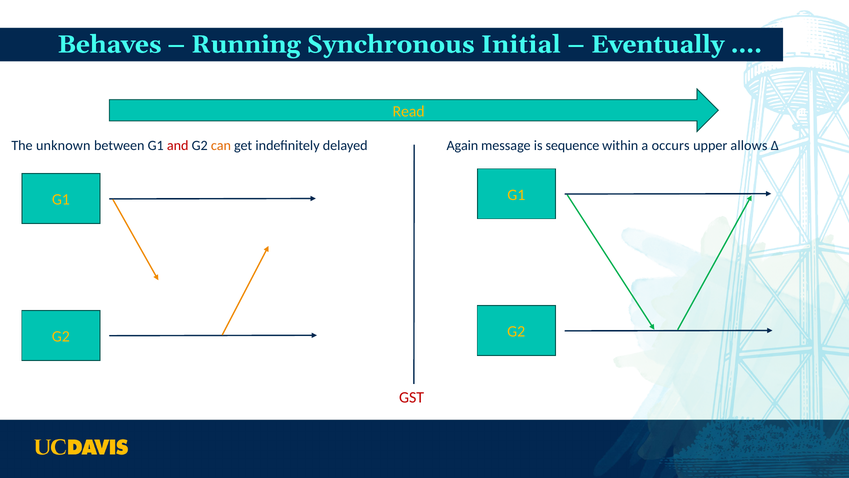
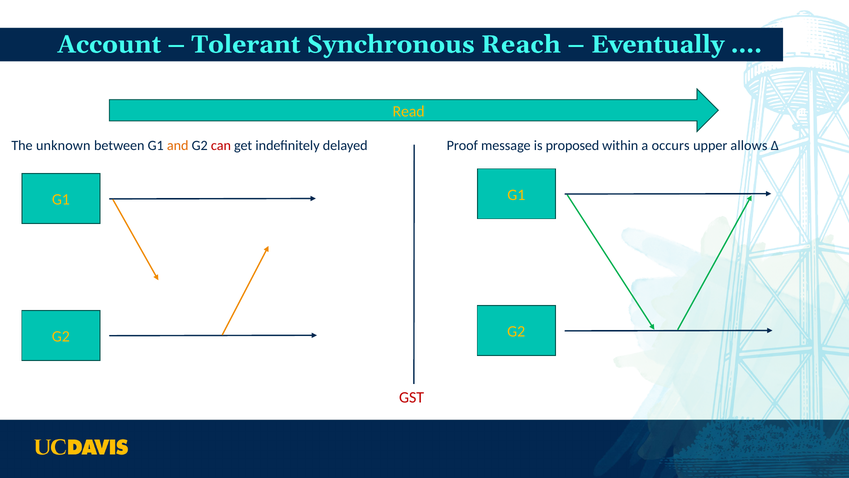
Behaves: Behaves -> Account
Running: Running -> Tolerant
Initial: Initial -> Reach
and colour: red -> orange
can colour: orange -> red
Again: Again -> Proof
sequence: sequence -> proposed
